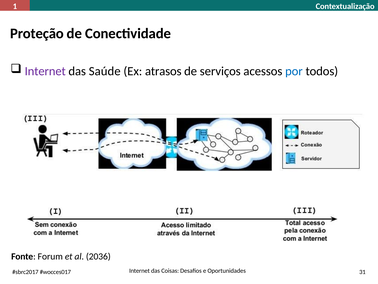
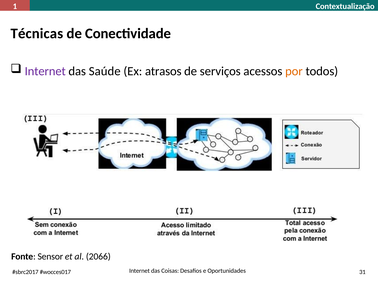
Proteção: Proteção -> Técnicas
por colour: blue -> orange
Forum: Forum -> Sensor
2036: 2036 -> 2066
